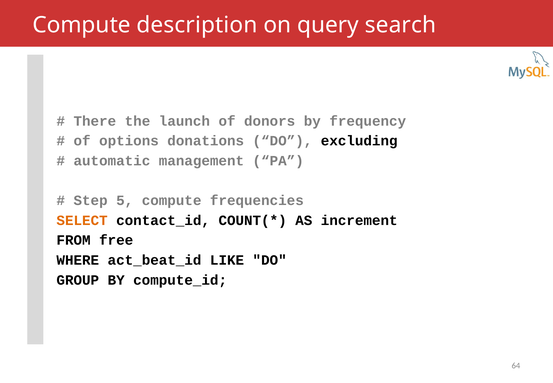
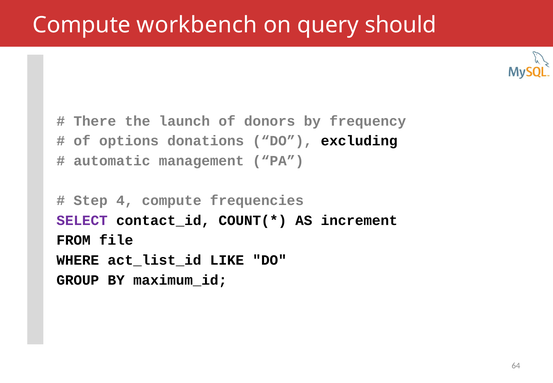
description: description -> workbench
search: search -> should
5: 5 -> 4
SELECT colour: orange -> purple
free: free -> file
act_beat_id: act_beat_id -> act_list_id
compute_id: compute_id -> maximum_id
